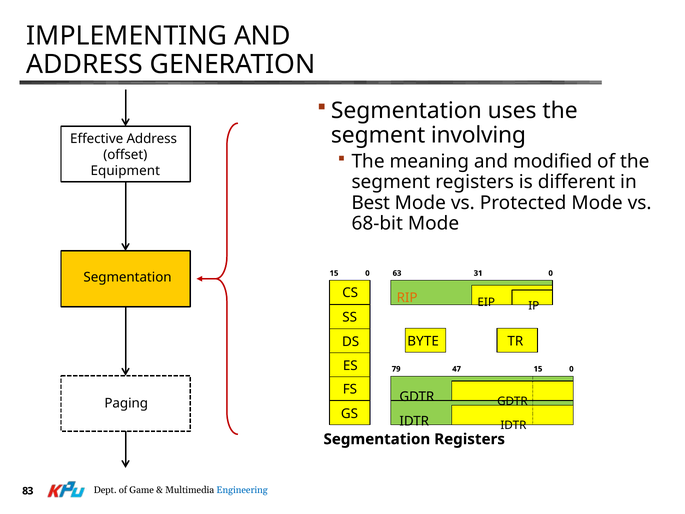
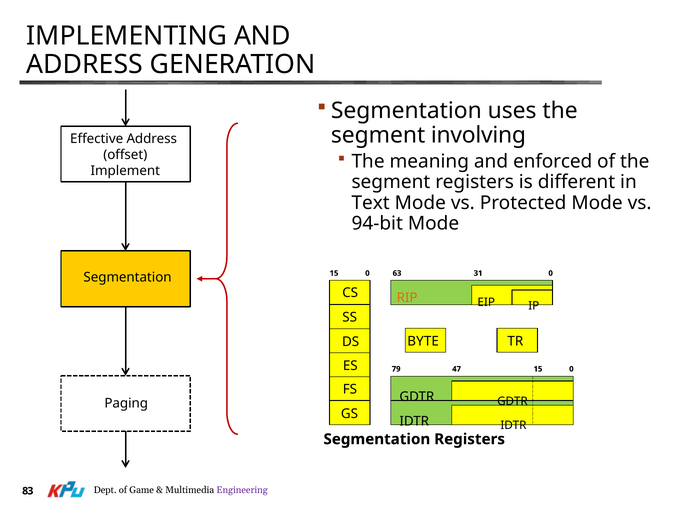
modified: modified -> enforced
Equipment: Equipment -> Implement
Best: Best -> Text
68-bit: 68-bit -> 94-bit
Engineering colour: blue -> purple
